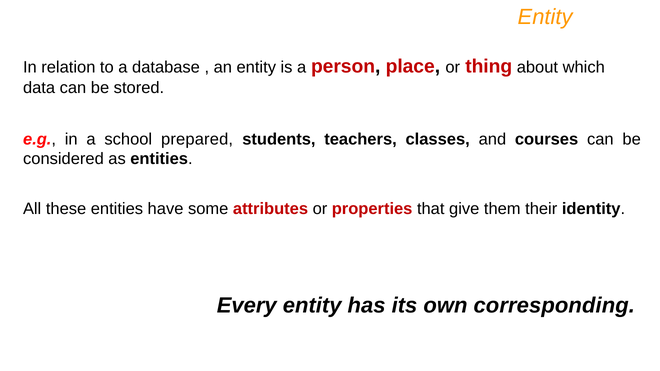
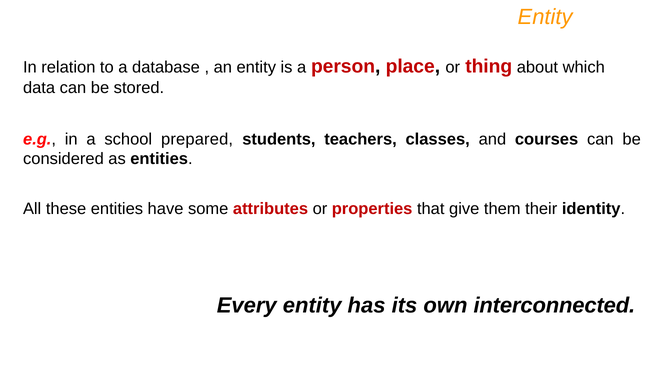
corresponding: corresponding -> interconnected
